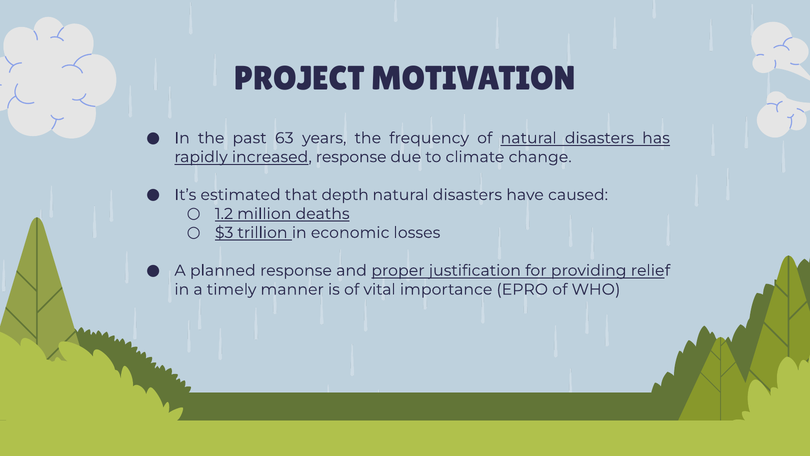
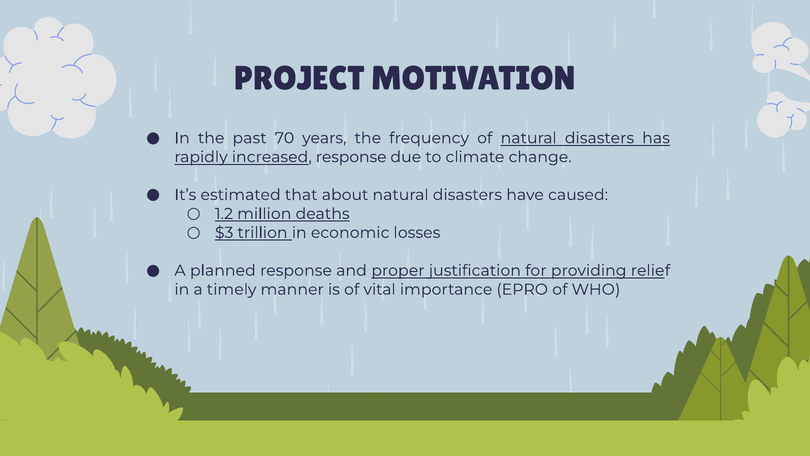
63: 63 -> 70
depth: depth -> about
